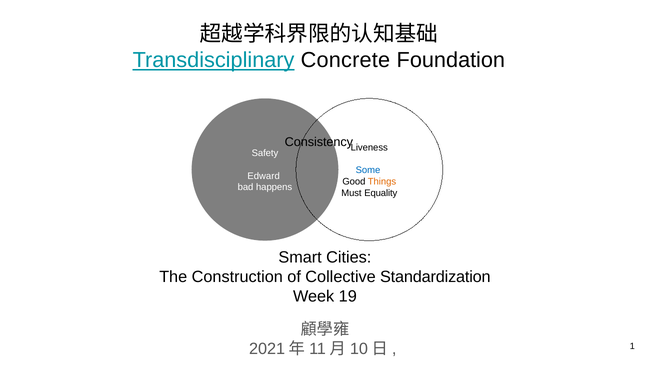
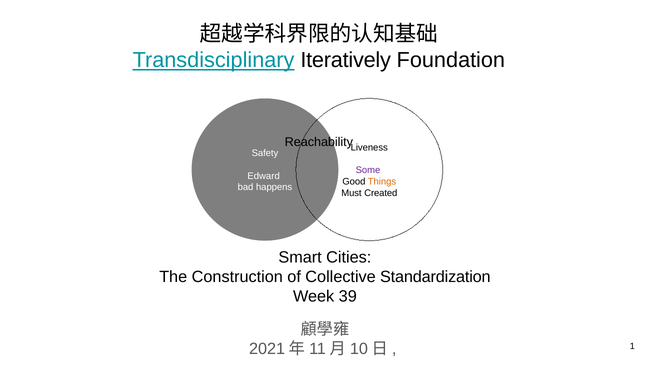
Concrete: Concrete -> Iteratively
Consistency: Consistency -> Reachability
Some colour: blue -> purple
Equality: Equality -> Created
19: 19 -> 39
